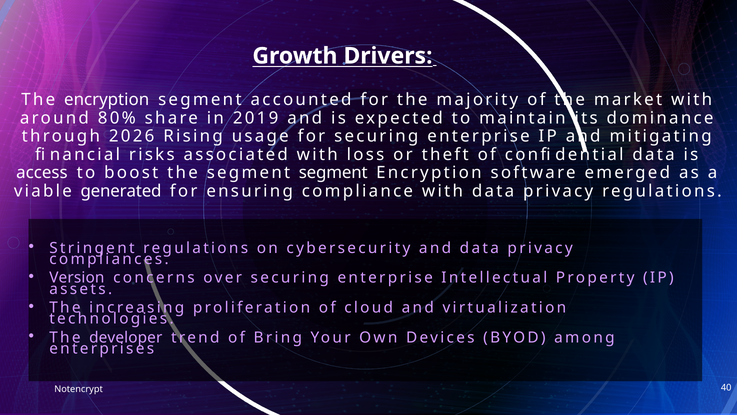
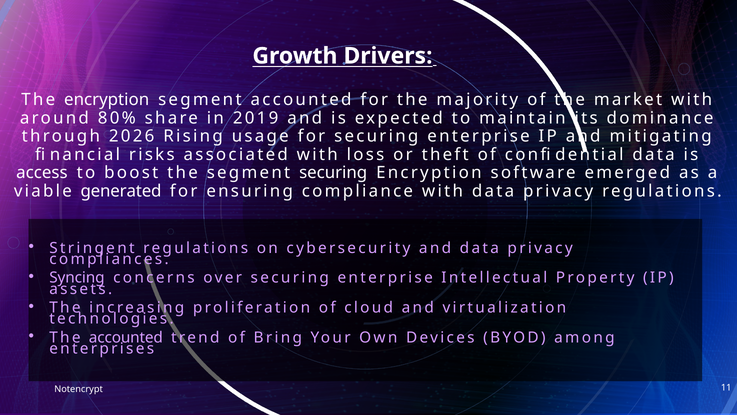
segment segment: segment -> securing
Version: Version -> Syncing
The developer: developer -> accounted
40: 40 -> 11
